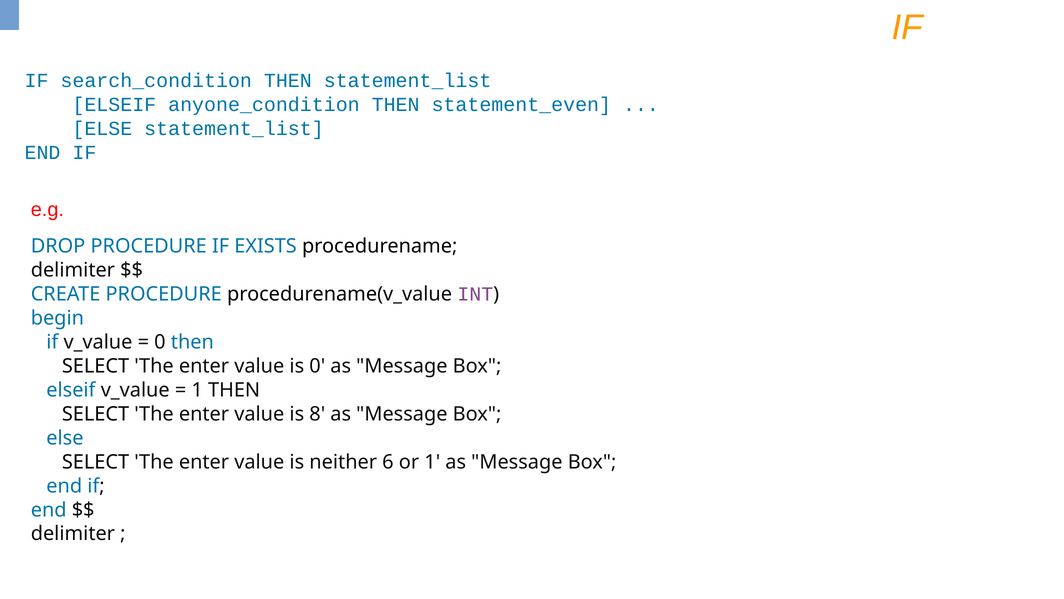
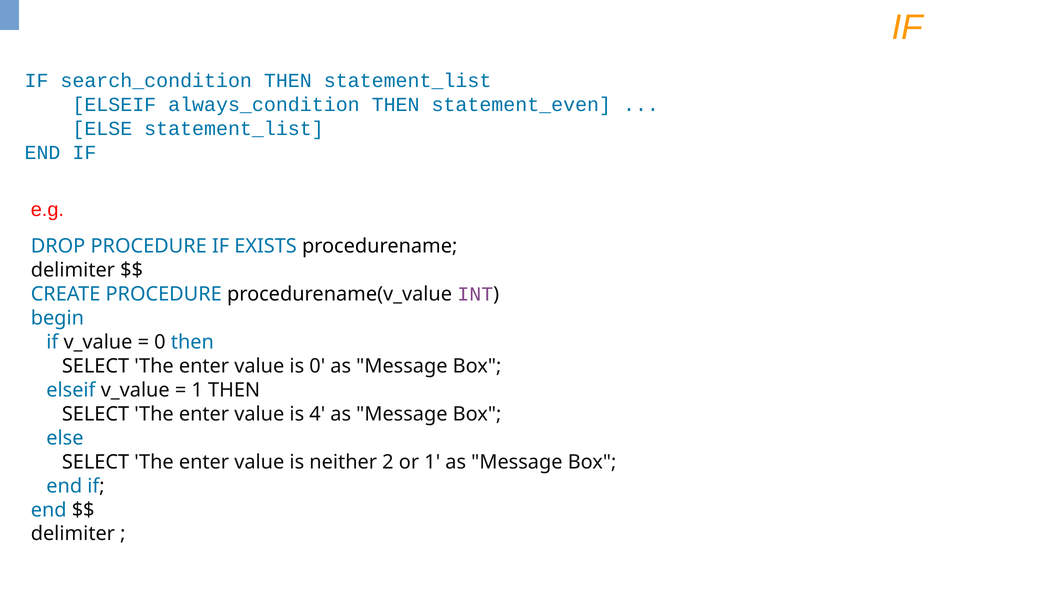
anyone_condition: anyone_condition -> always_condition
8: 8 -> 4
6: 6 -> 2
